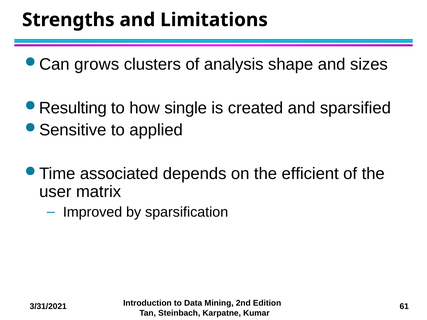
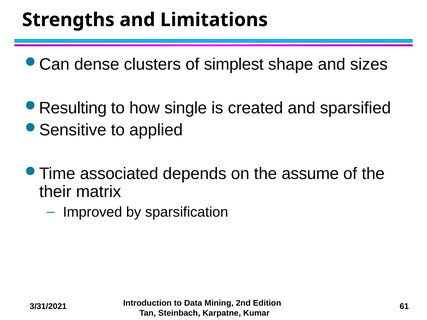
grows: grows -> dense
analysis: analysis -> simplest
efficient: efficient -> assume
user: user -> their
